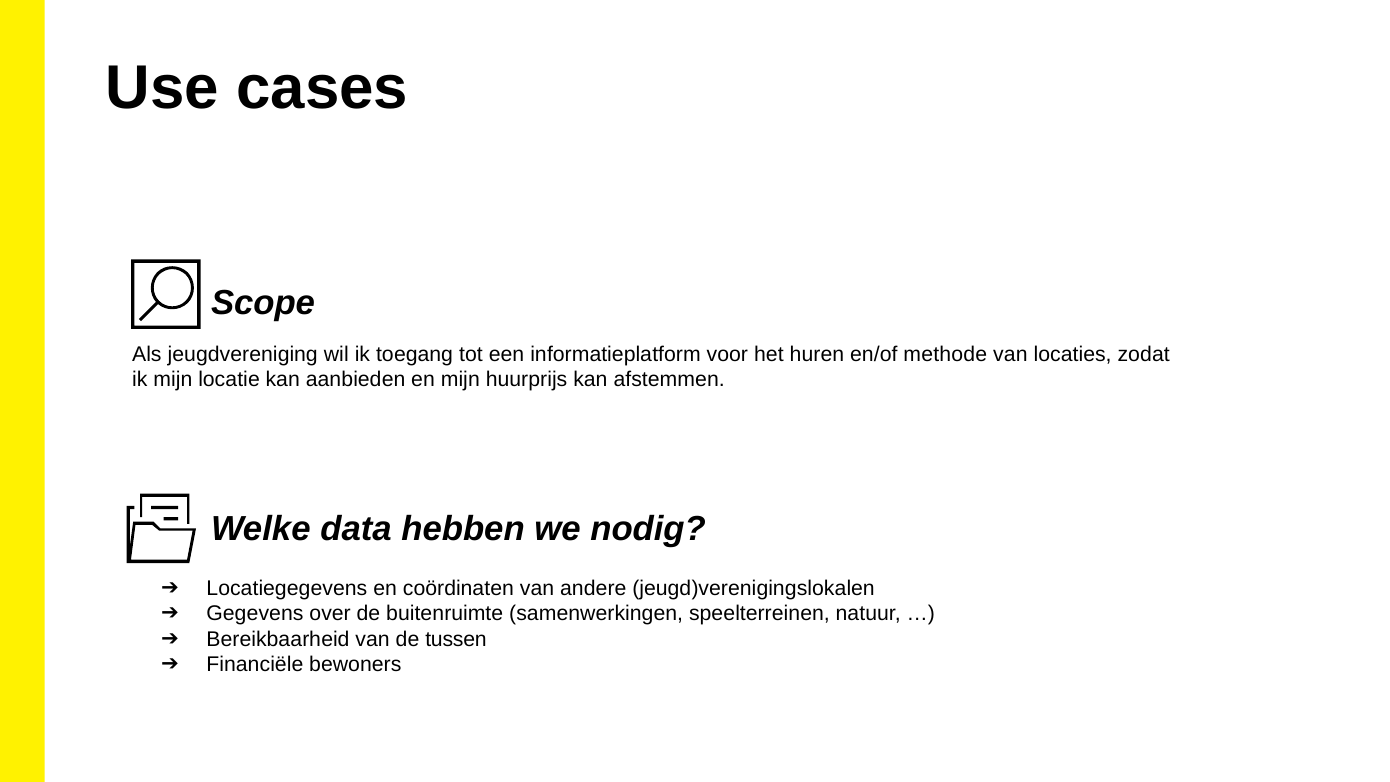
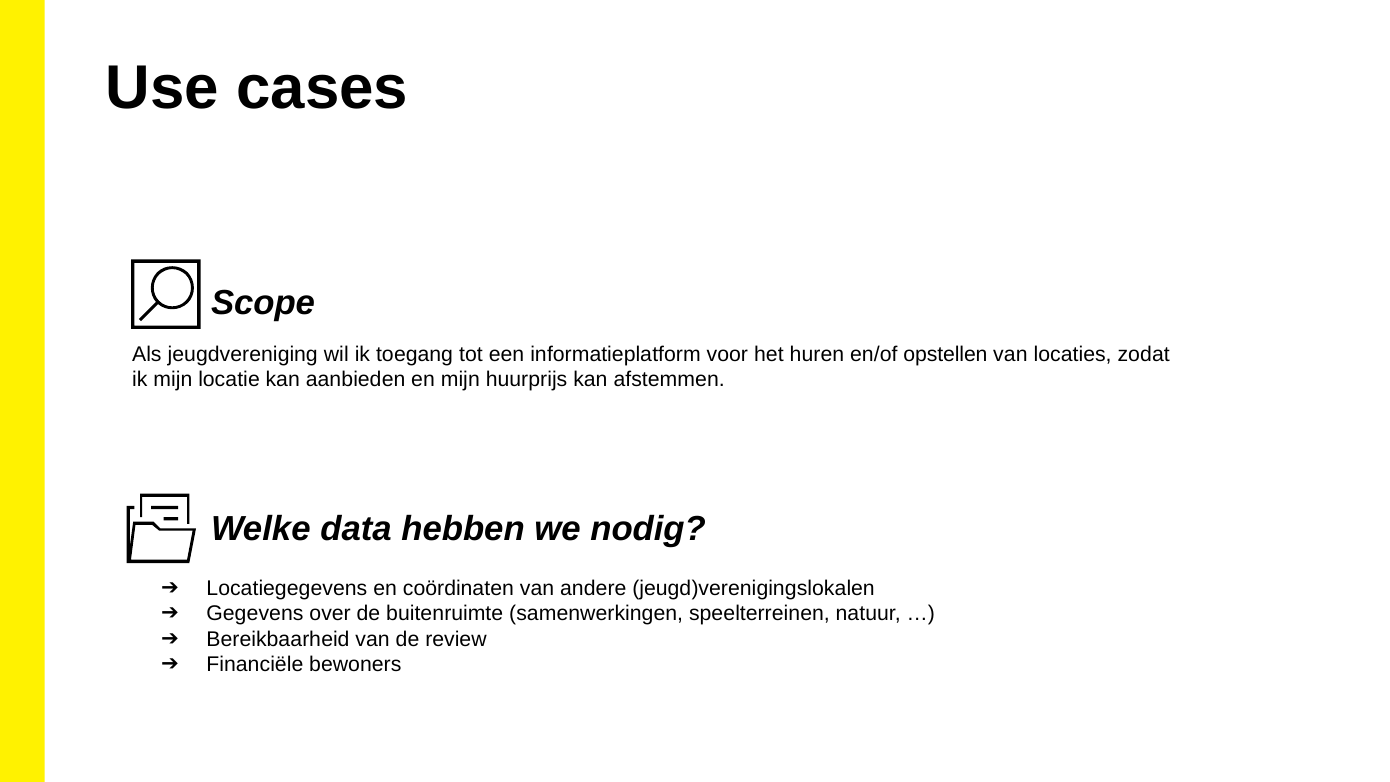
methode: methode -> opstellen
tussen: tussen -> review
